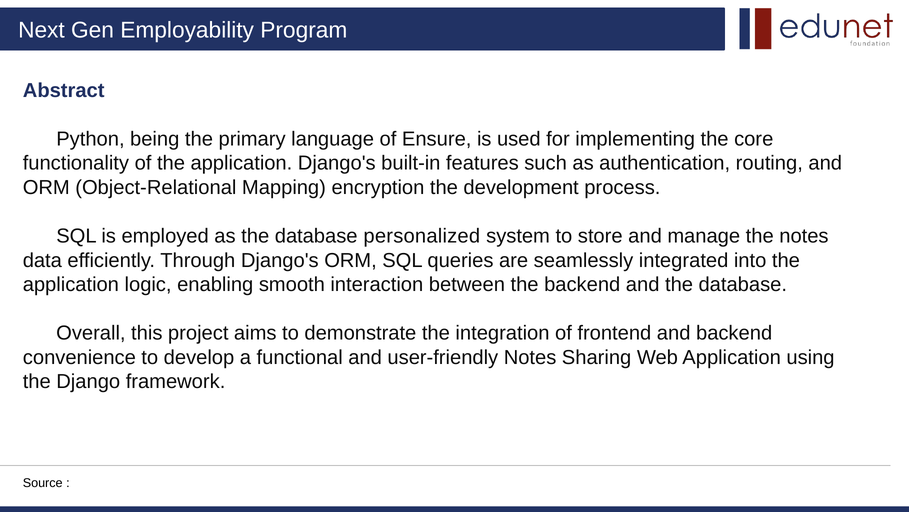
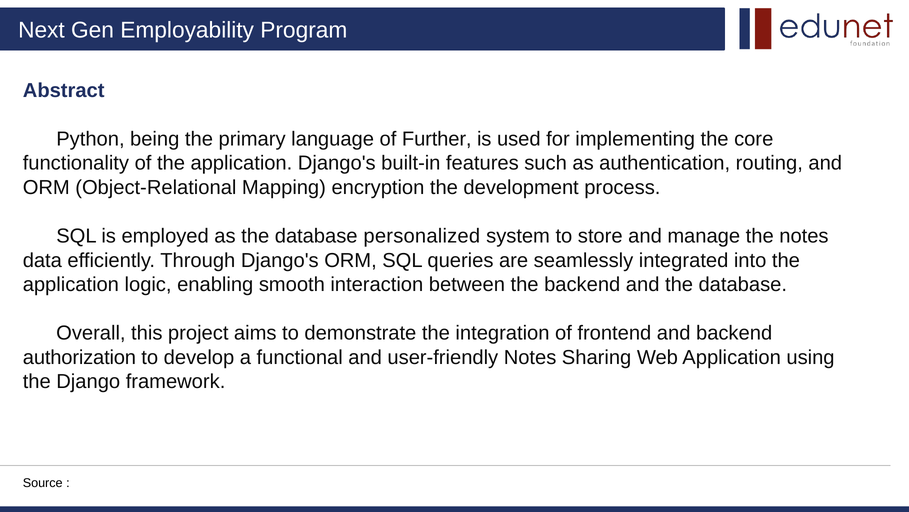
Ensure: Ensure -> Further
convenience: convenience -> authorization
